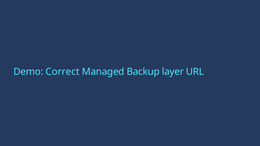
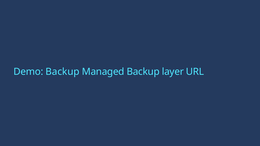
Demo Correct: Correct -> Backup
